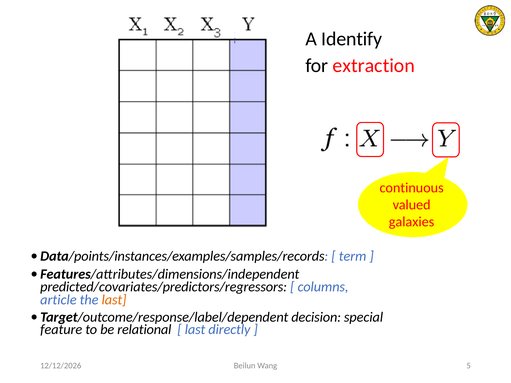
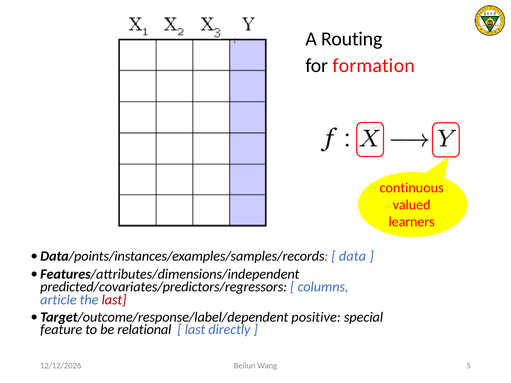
Identify: Identify -> Routing
extraction: extraction -> formation
galaxies: galaxies -> learners
term: term -> data
last at (114, 300) colour: orange -> red
decision: decision -> positive
